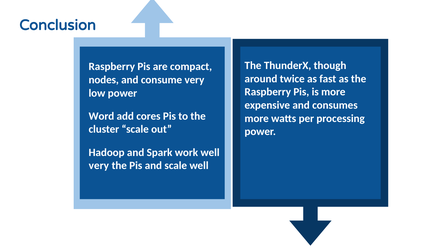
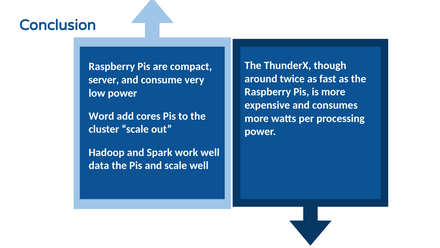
nodes: nodes -> server
very at (99, 165): very -> data
